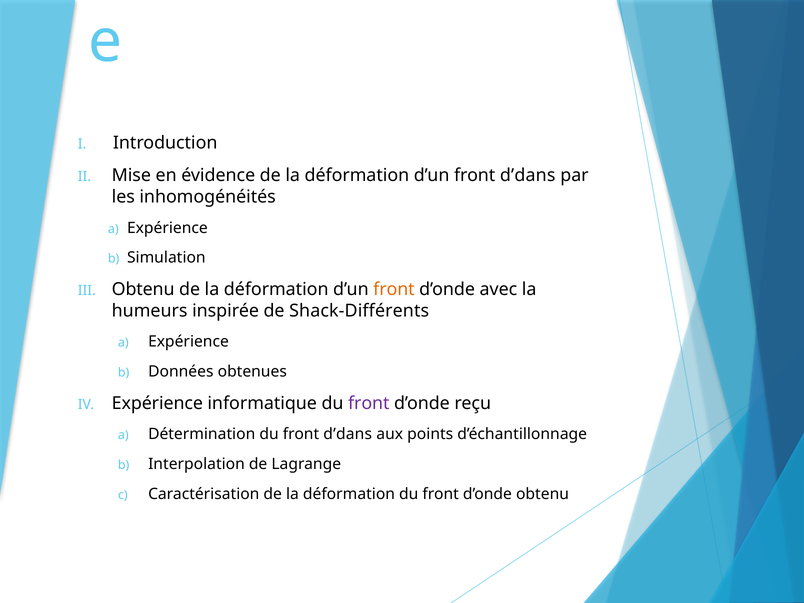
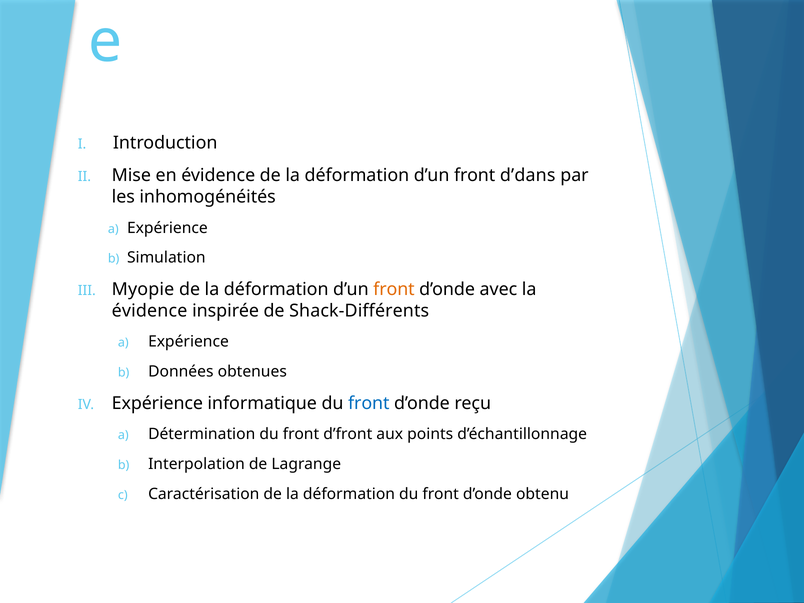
Obtenu at (143, 289): Obtenu -> Myopie
humeurs at (150, 311): humeurs -> évidence
front at (369, 403) colour: purple -> blue
du front d’dans: d’dans -> d’front
